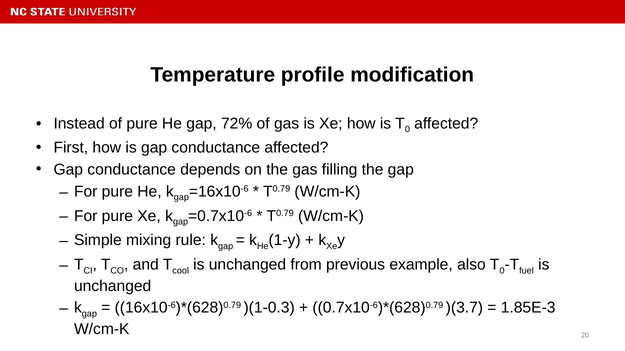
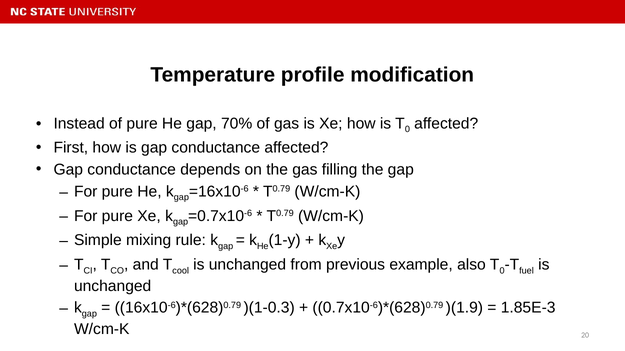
72%: 72% -> 70%
)(3.7: )(3.7 -> )(1.9
